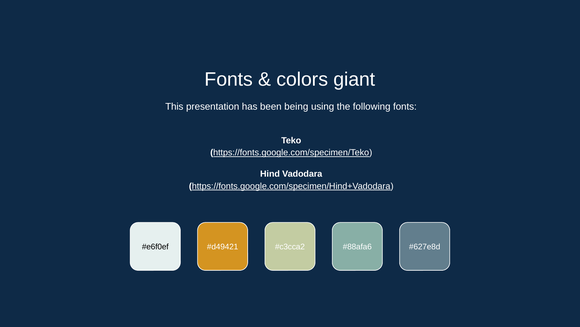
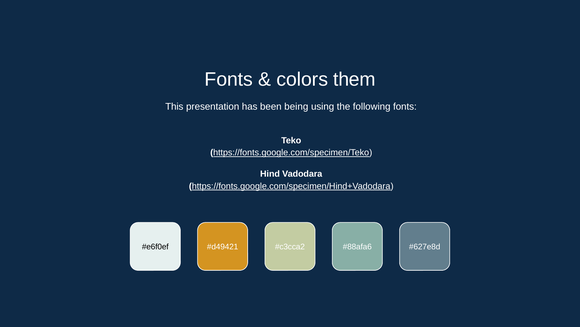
giant: giant -> them
